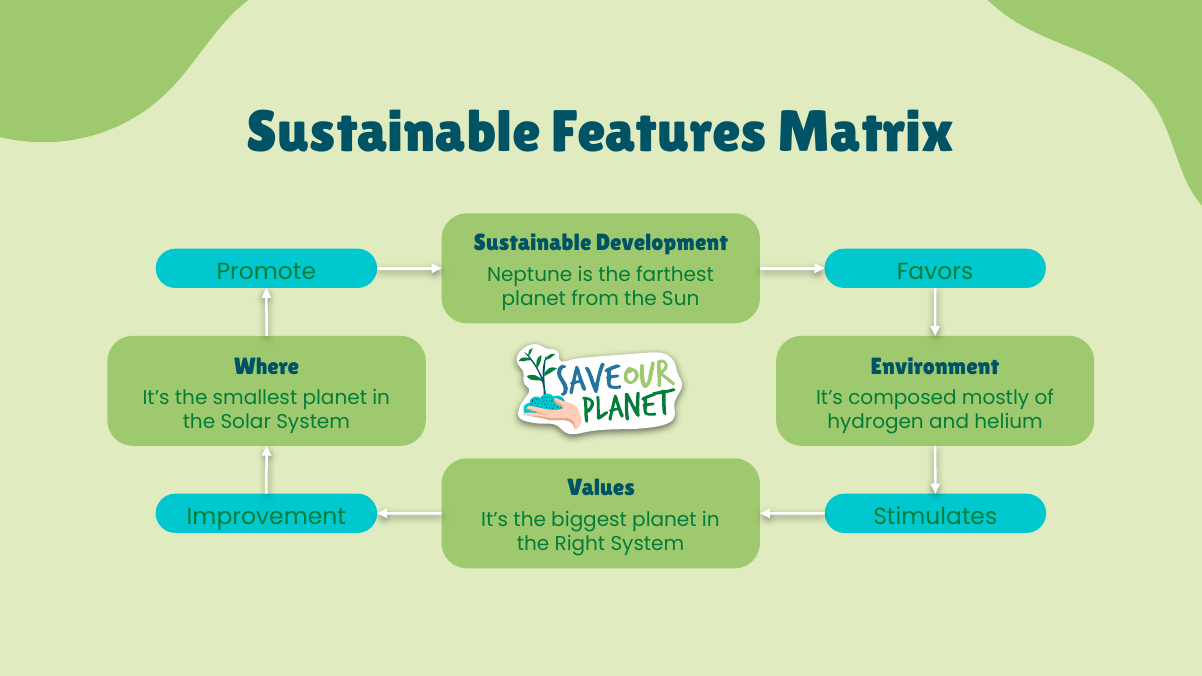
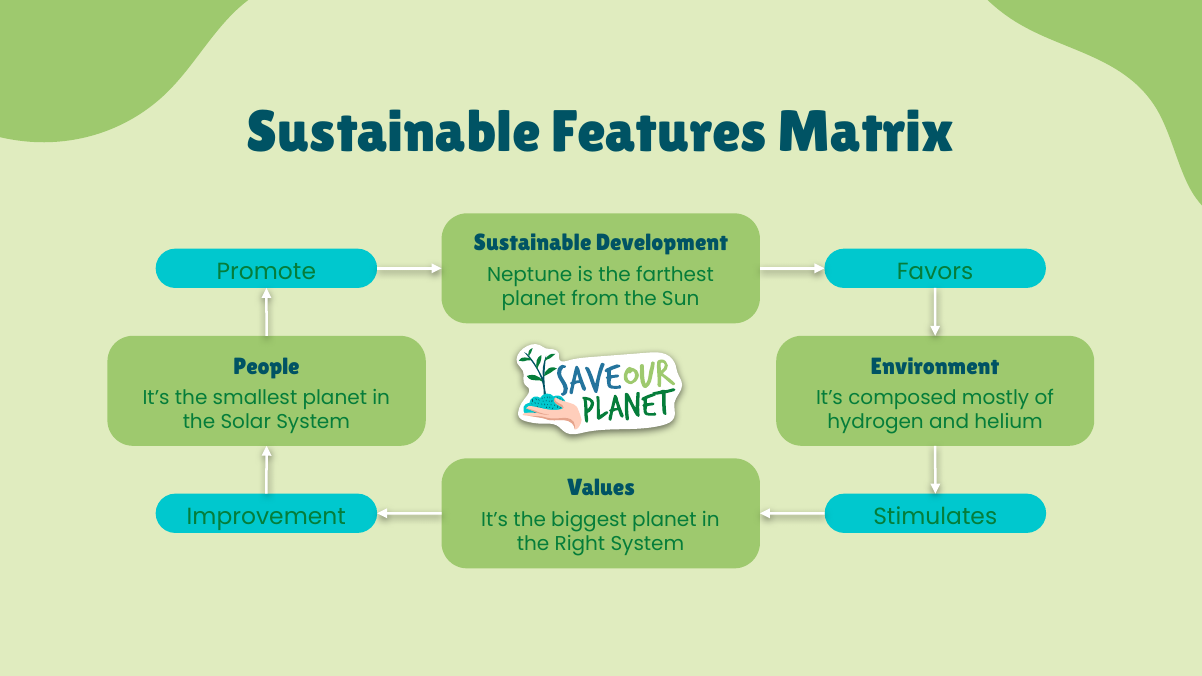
Where: Where -> People
